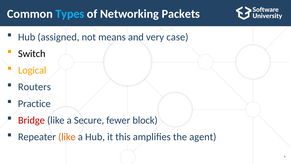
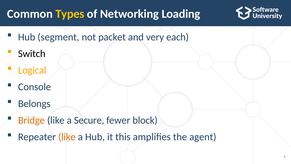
Types colour: light blue -> yellow
Packets: Packets -> Loading
assigned: assigned -> segment
means: means -> packet
case: case -> each
Routers: Routers -> Console
Practice: Practice -> Belongs
Bridge colour: red -> orange
